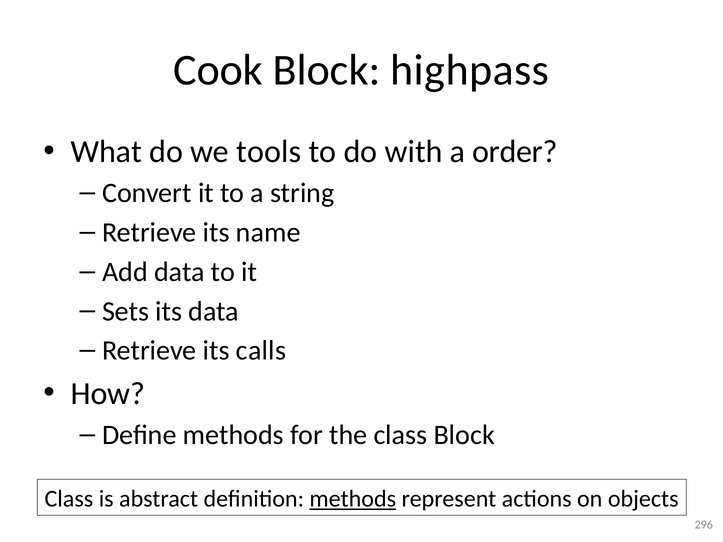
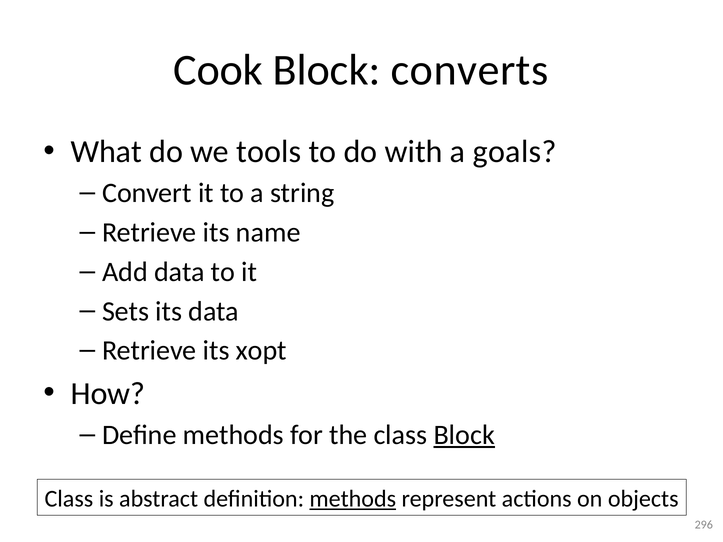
highpass: highpass -> converts
order: order -> goals
calls: calls -> xopt
Block at (464, 435) underline: none -> present
